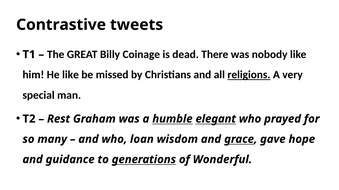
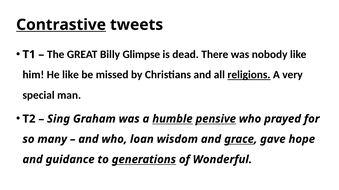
Contrastive underline: none -> present
Coinage: Coinage -> Glimpse
Rest: Rest -> Sing
elegant: elegant -> pensive
